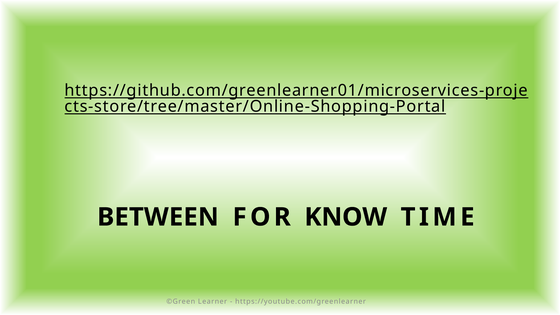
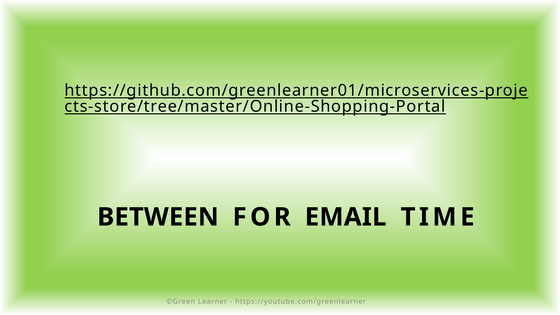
KNOW: KNOW -> EMAIL
